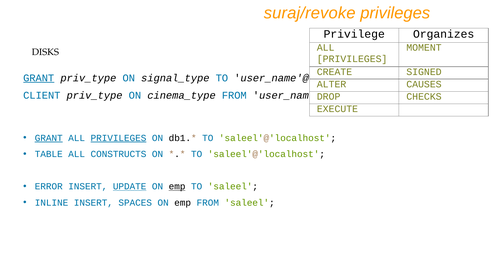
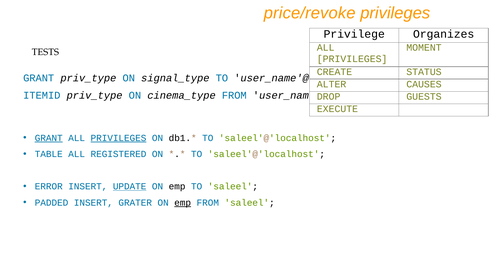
suraj/revoke: suraj/revoke -> price/revoke
DISKS: DISKS -> TESTS
SIGNED: SIGNED -> STATUS
GRANT at (39, 78) underline: present -> none
CLIENT: CLIENT -> ITEMID
CHECKS: CHECKS -> GUESTS
CONSTRUCTS: CONSTRUCTS -> REGISTERED
emp at (177, 187) underline: present -> none
INLINE: INLINE -> PADDED
SPACES: SPACES -> GRATER
emp at (183, 203) underline: none -> present
